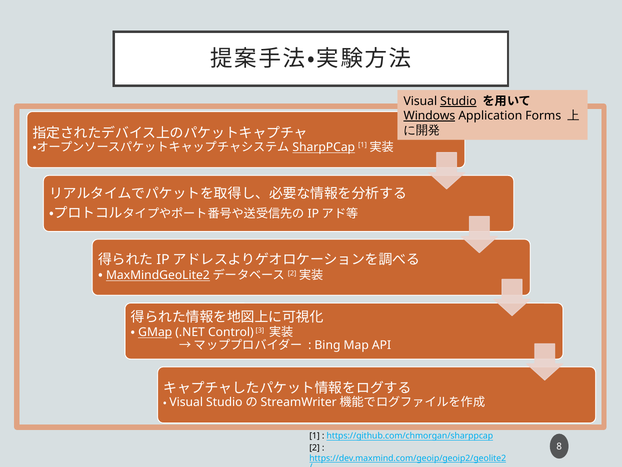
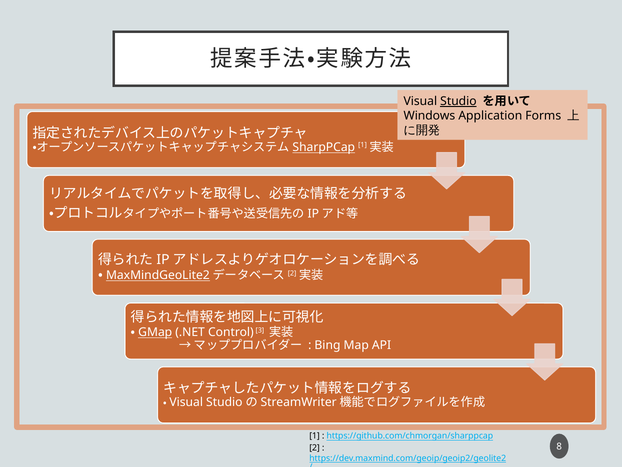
Windows underline: present -> none
